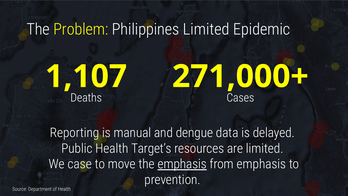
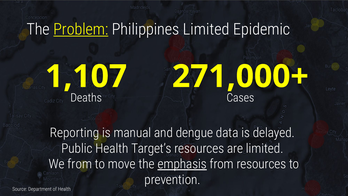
Problem underline: none -> present
We case: case -> from
from emphasis: emphasis -> resources
